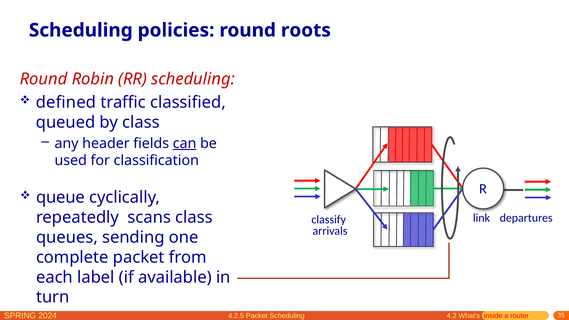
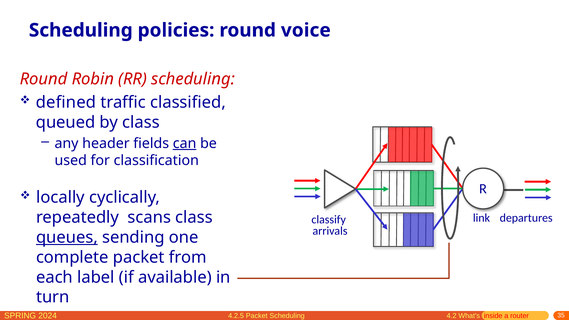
roots: roots -> voice
queue: queue -> locally
queues underline: none -> present
